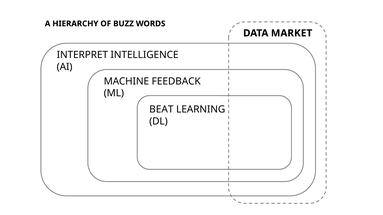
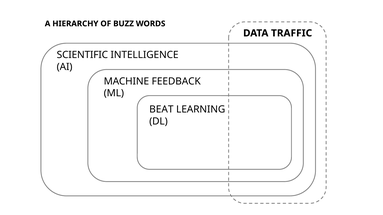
MARKET: MARKET -> TRAFFIC
INTERPRET: INTERPRET -> SCIENTIFIC
